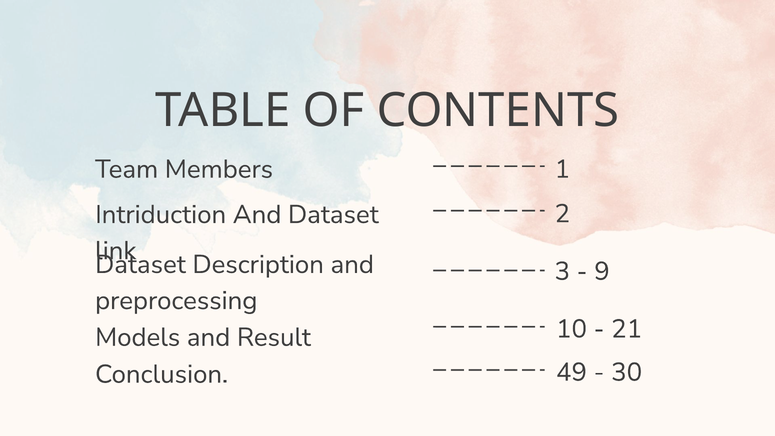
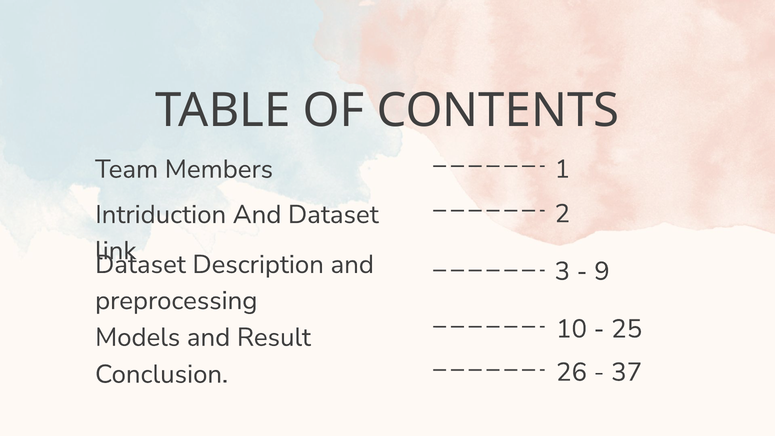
21: 21 -> 25
49: 49 -> 26
30: 30 -> 37
